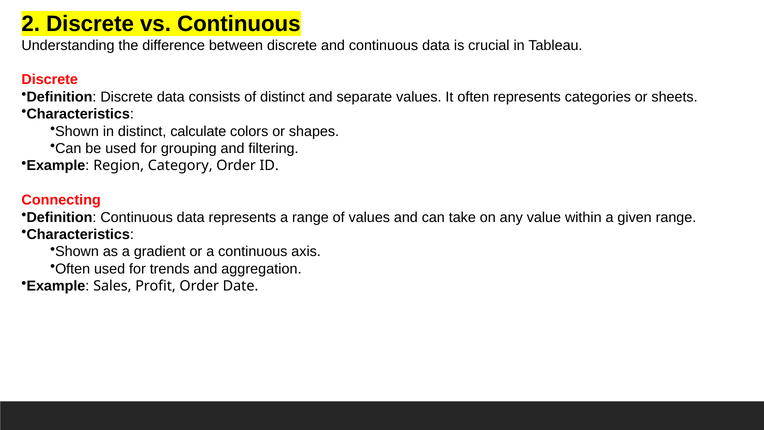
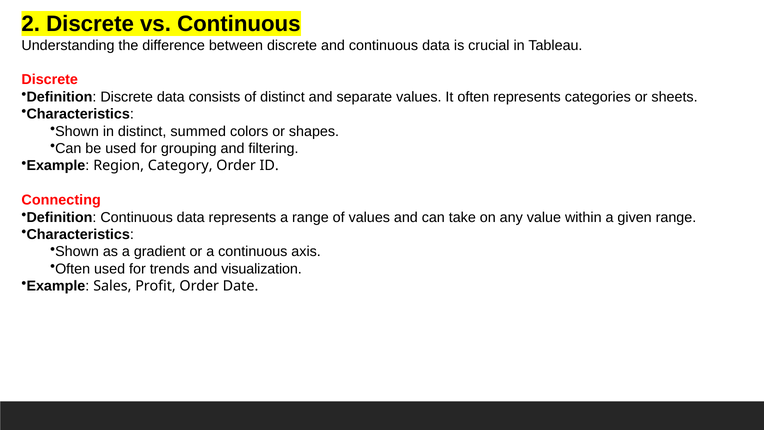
calculate: calculate -> summed
aggregation: aggregation -> visualization
